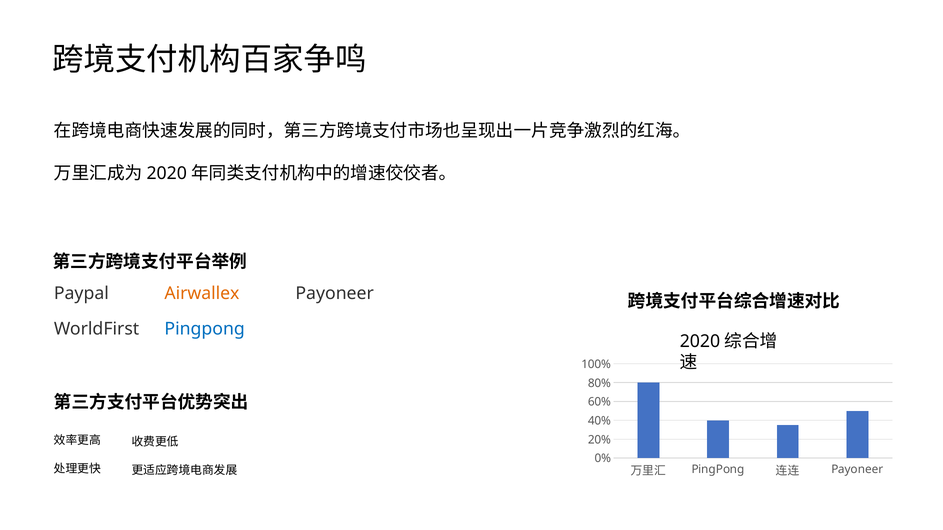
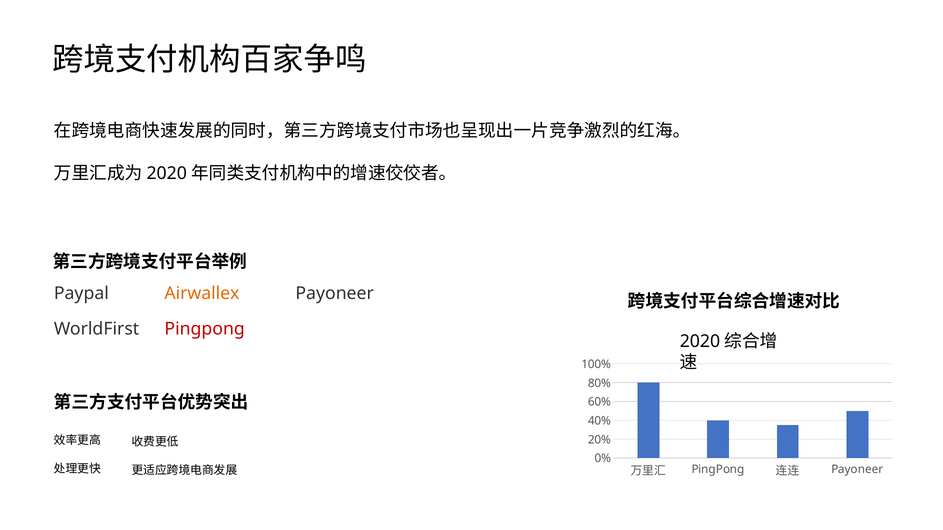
Pingpong at (205, 329) colour: blue -> red
